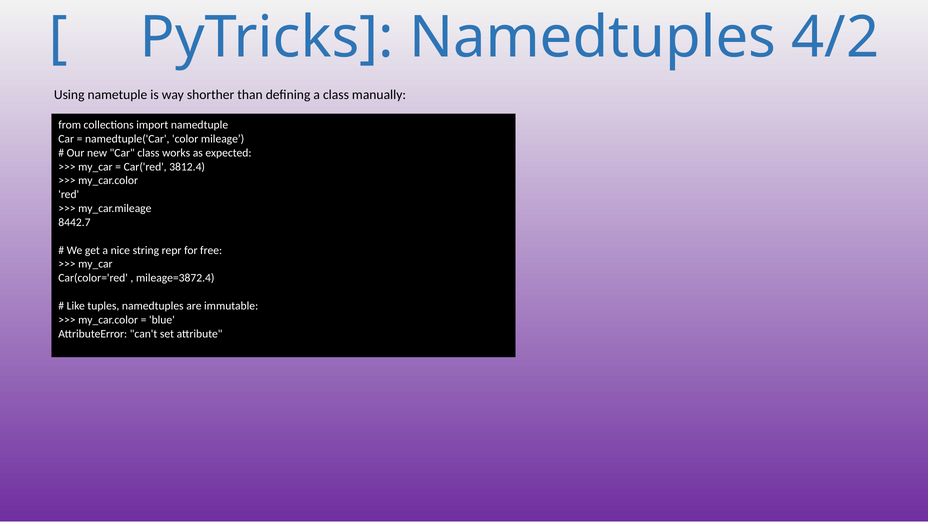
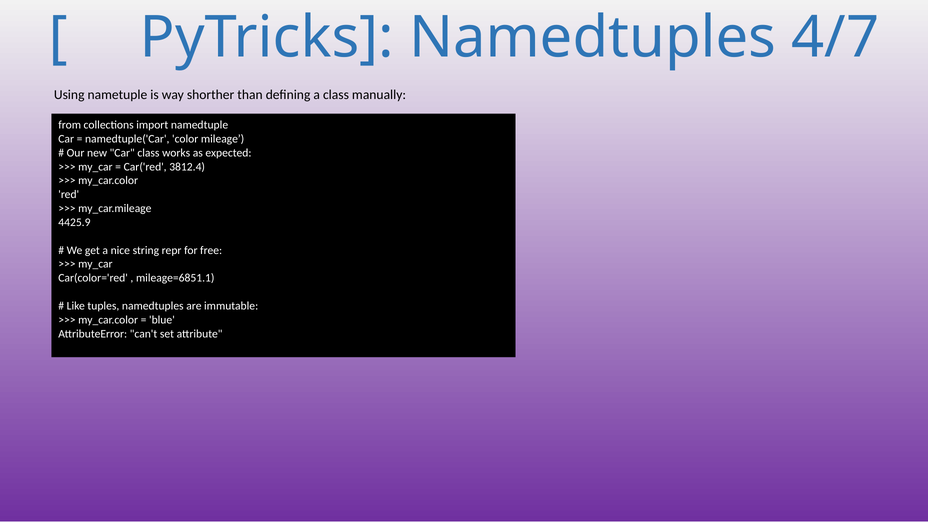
4/2: 4/2 -> 4/7
8442.7: 8442.7 -> 4425.9
mileage=3872.4: mileage=3872.4 -> mileage=6851.1
